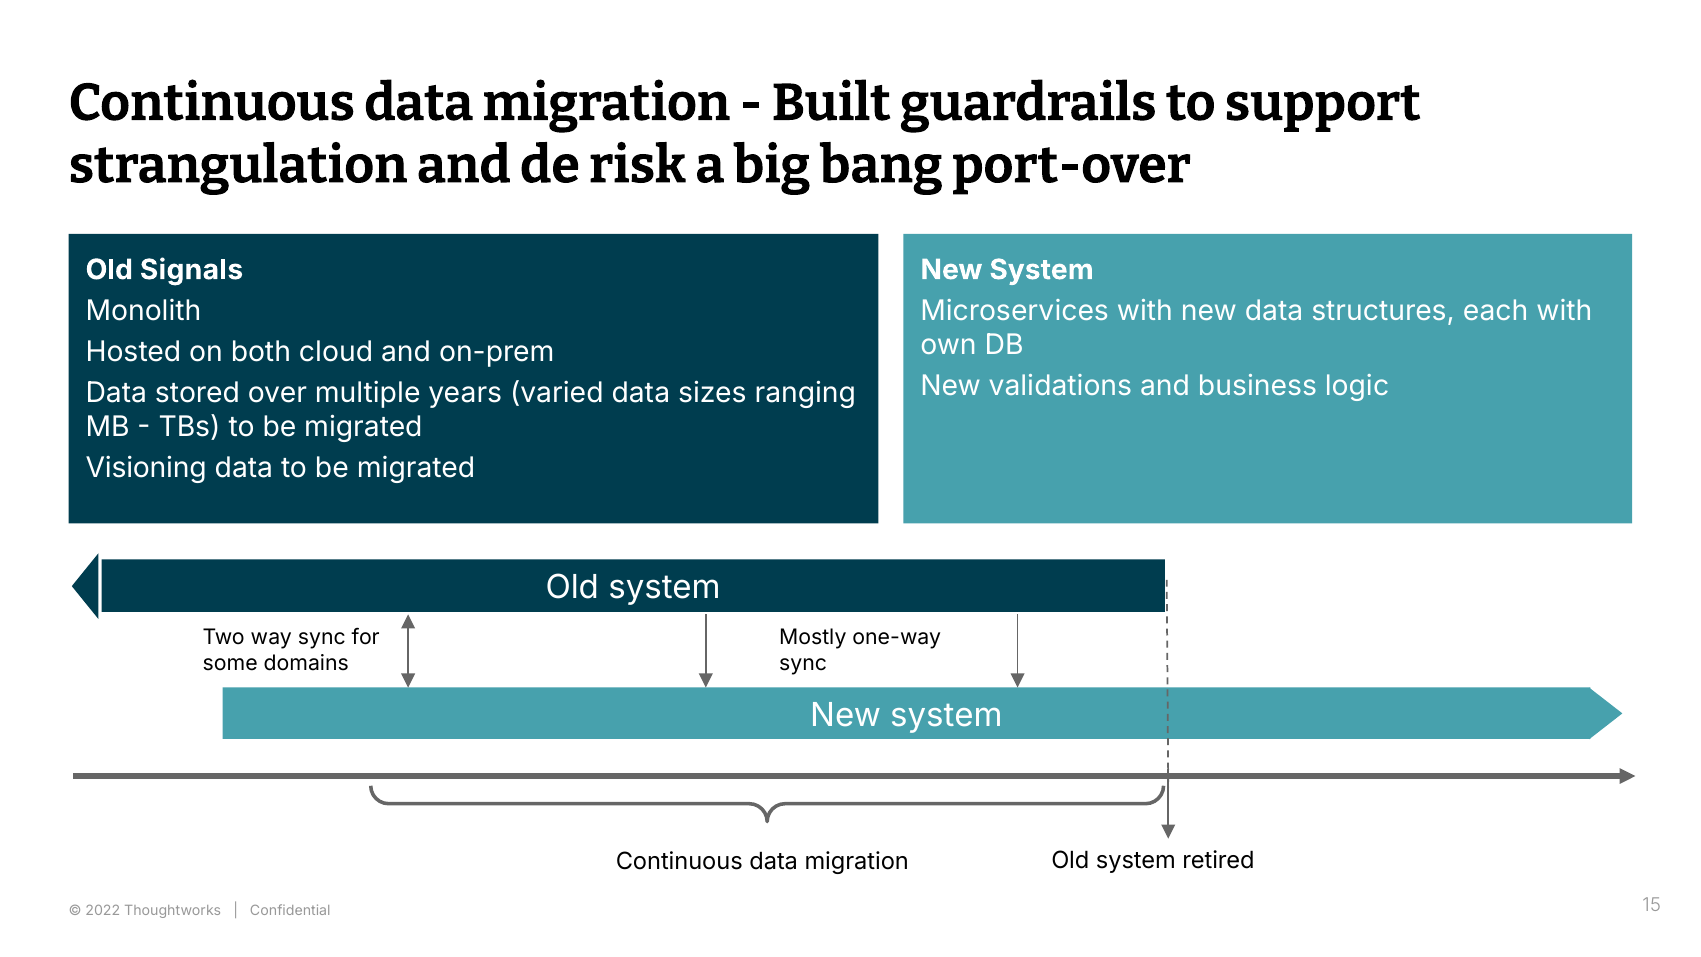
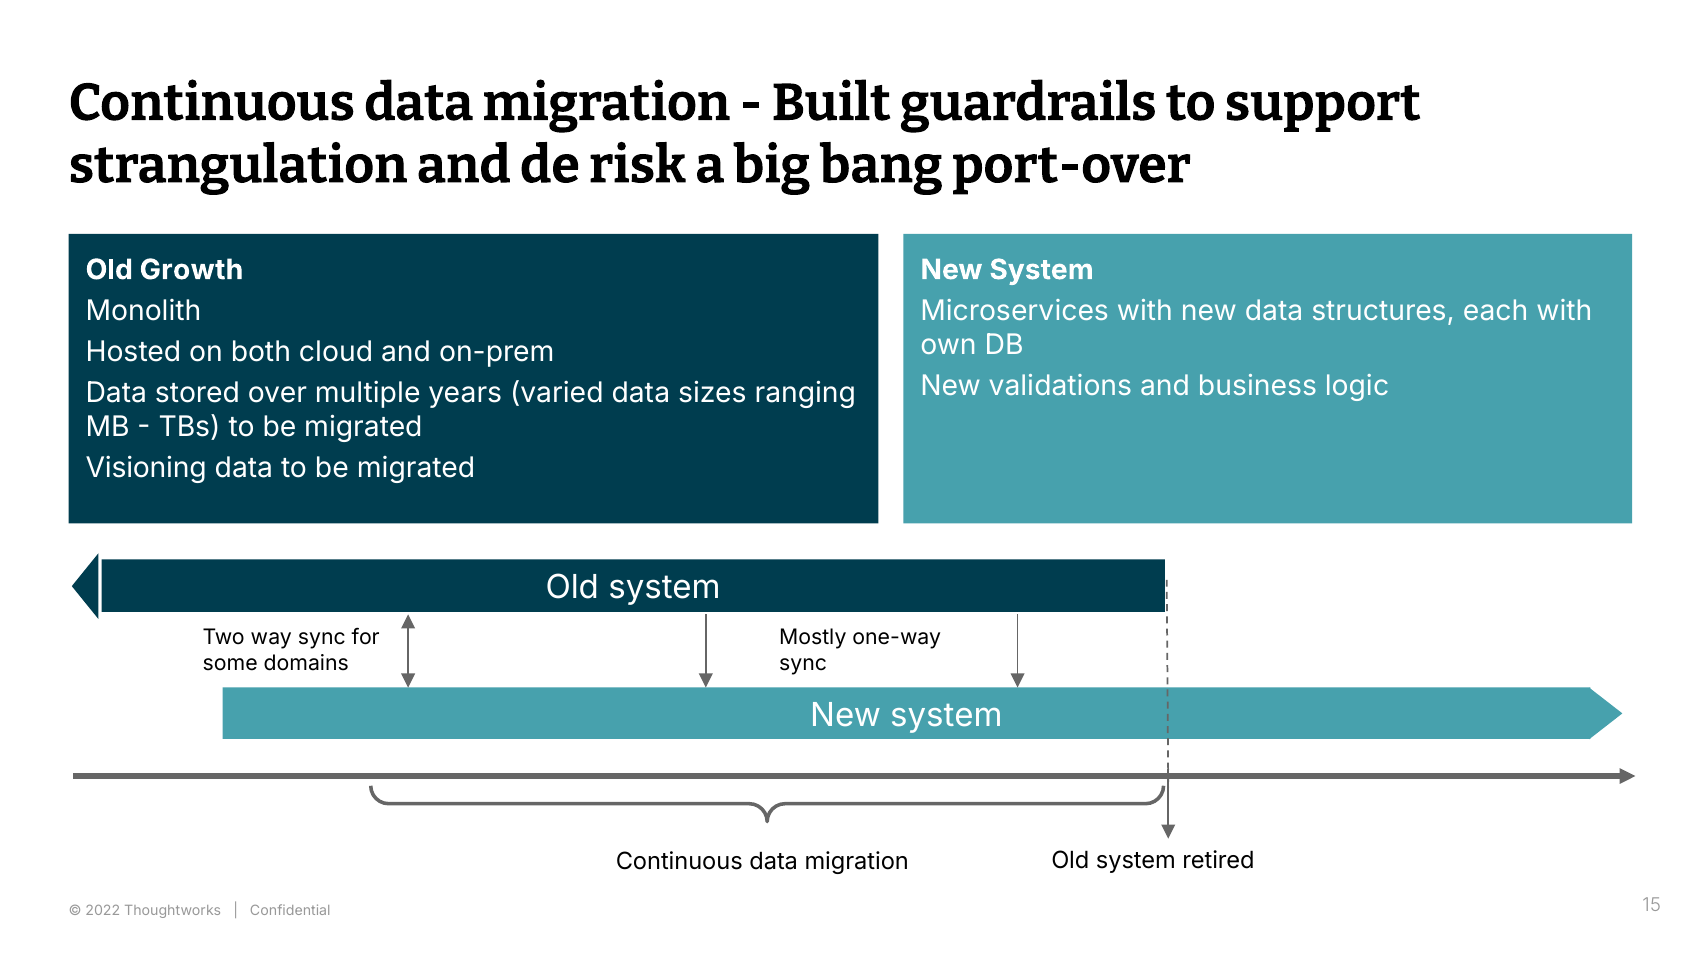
Signals: Signals -> Growth
